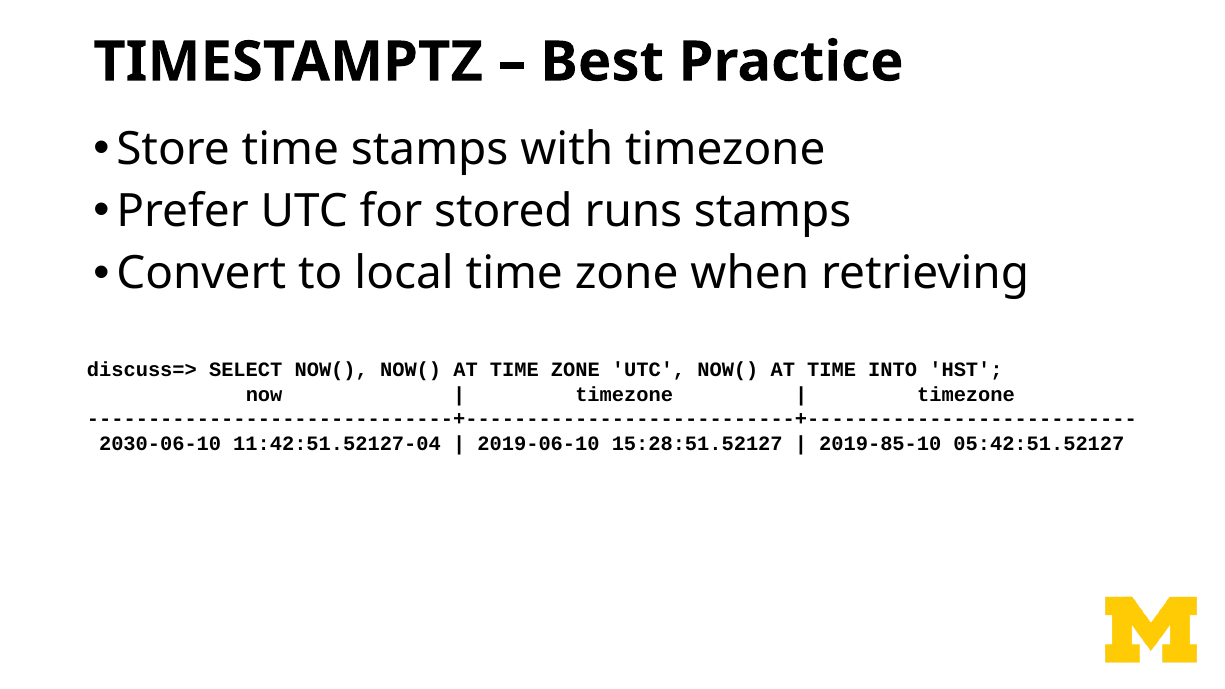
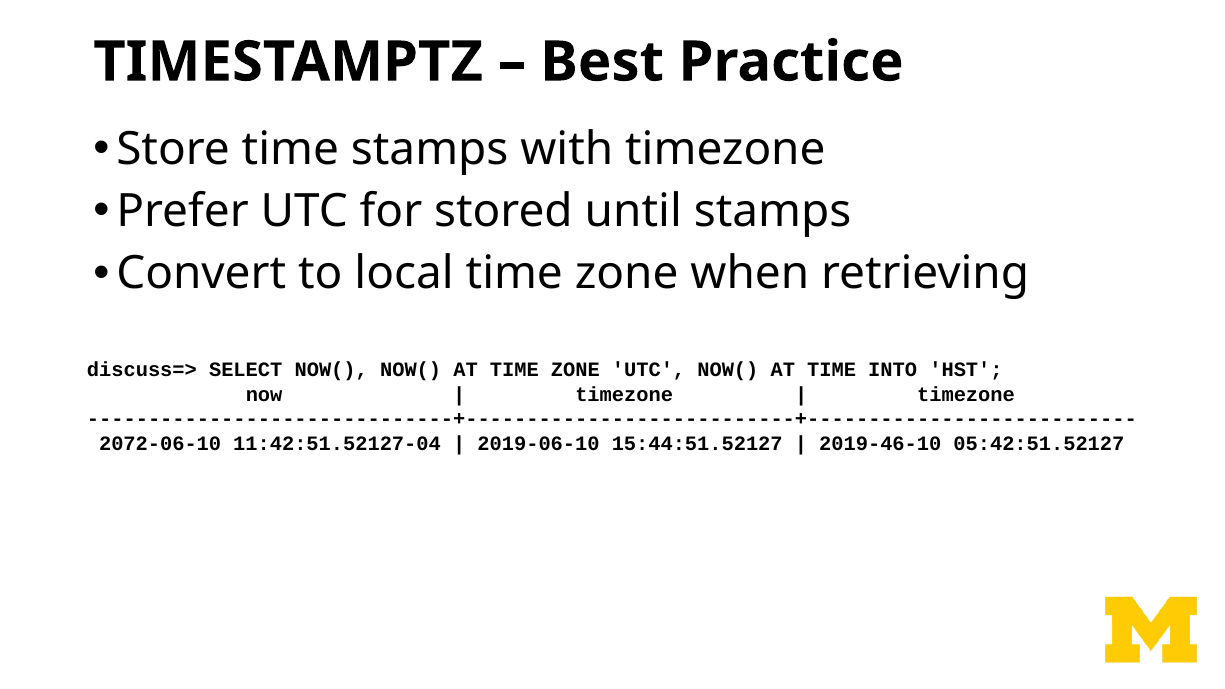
runs: runs -> until
2030-06-10: 2030-06-10 -> 2072-06-10
15:28:51.52127: 15:28:51.52127 -> 15:44:51.52127
2019-85-10: 2019-85-10 -> 2019-46-10
